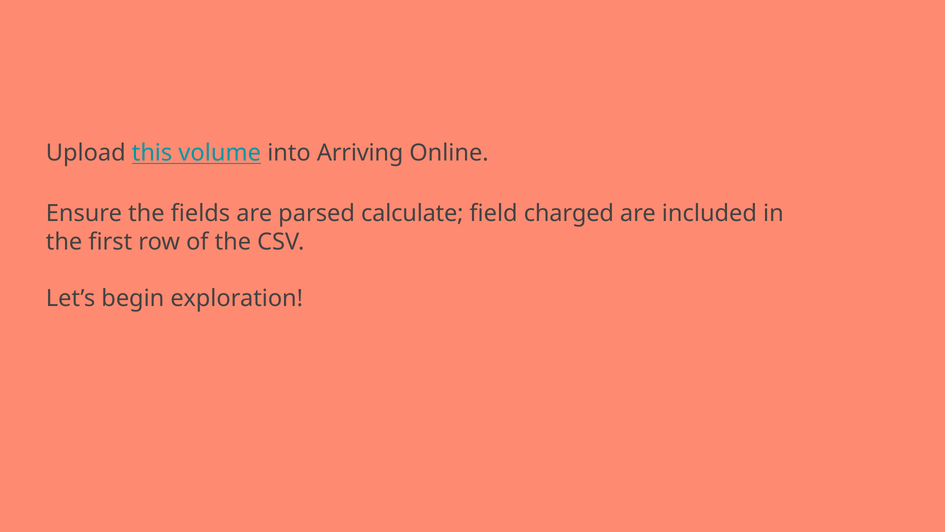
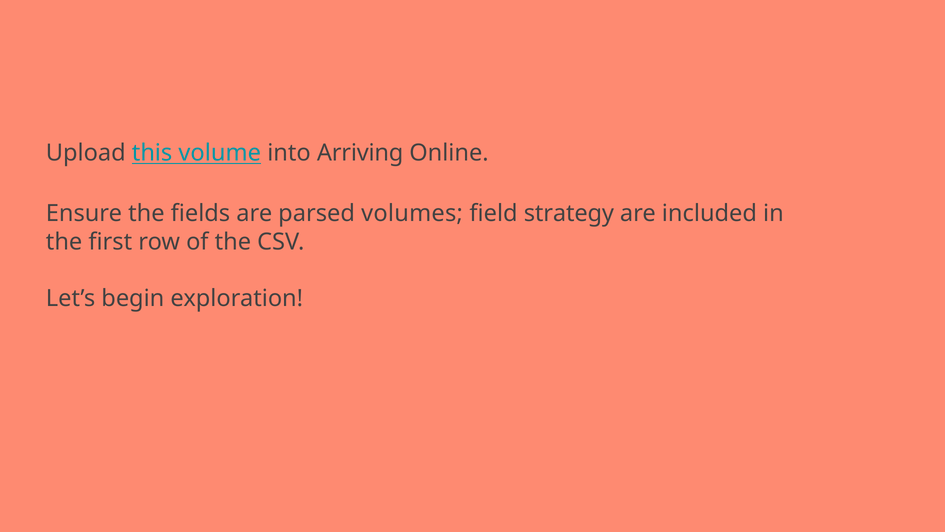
calculate: calculate -> volumes
charged: charged -> strategy
